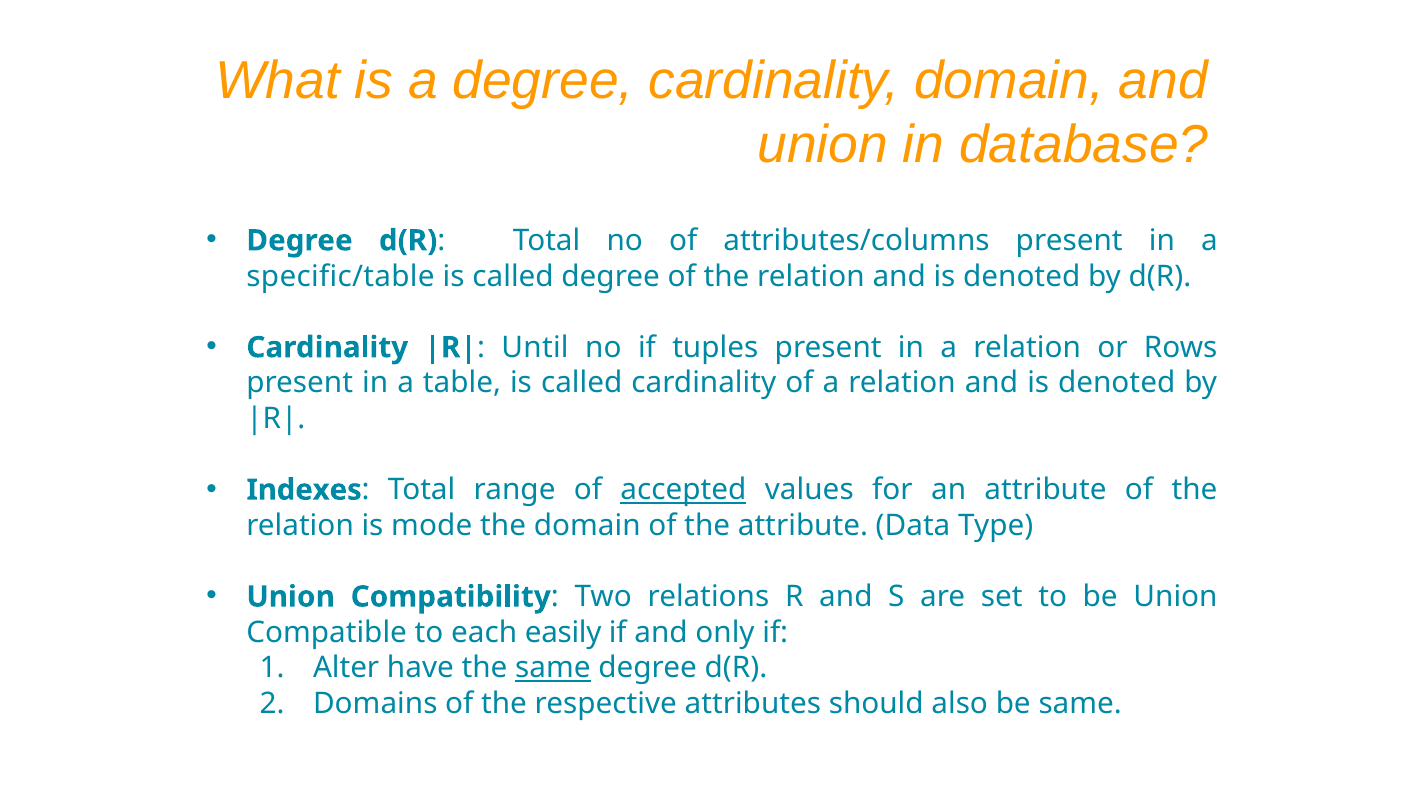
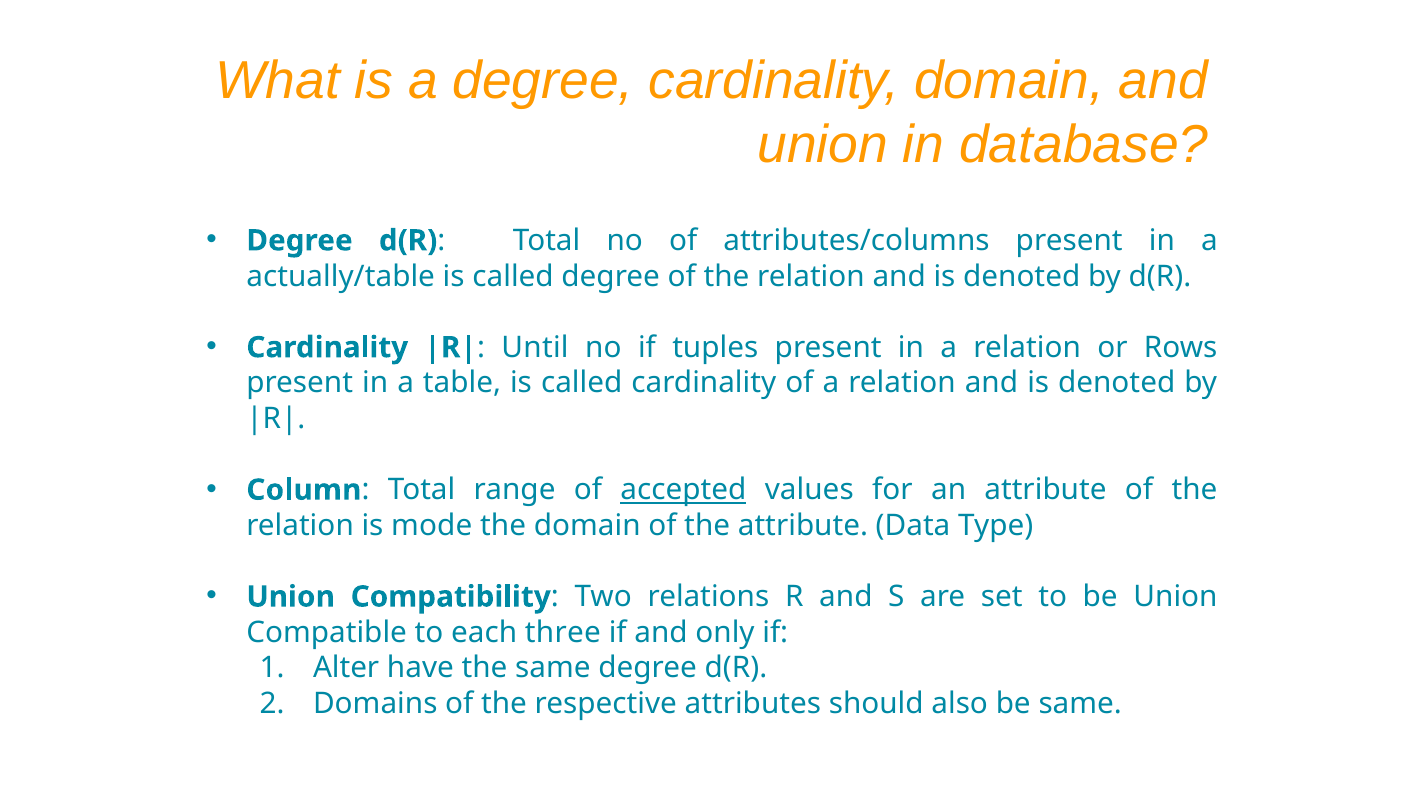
specific/table: specific/table -> actually/table
Indexes: Indexes -> Column
easily: easily -> three
same at (553, 668) underline: present -> none
